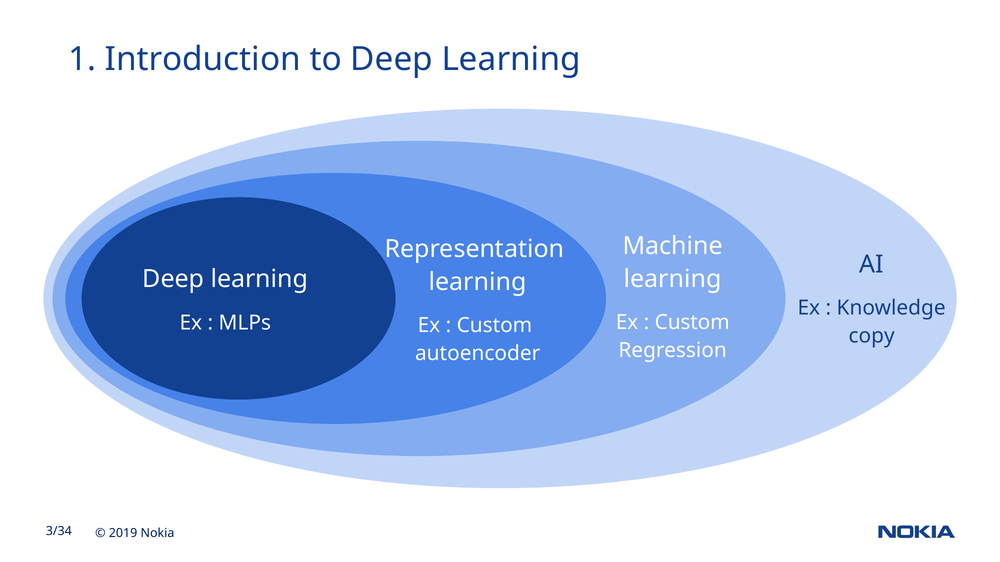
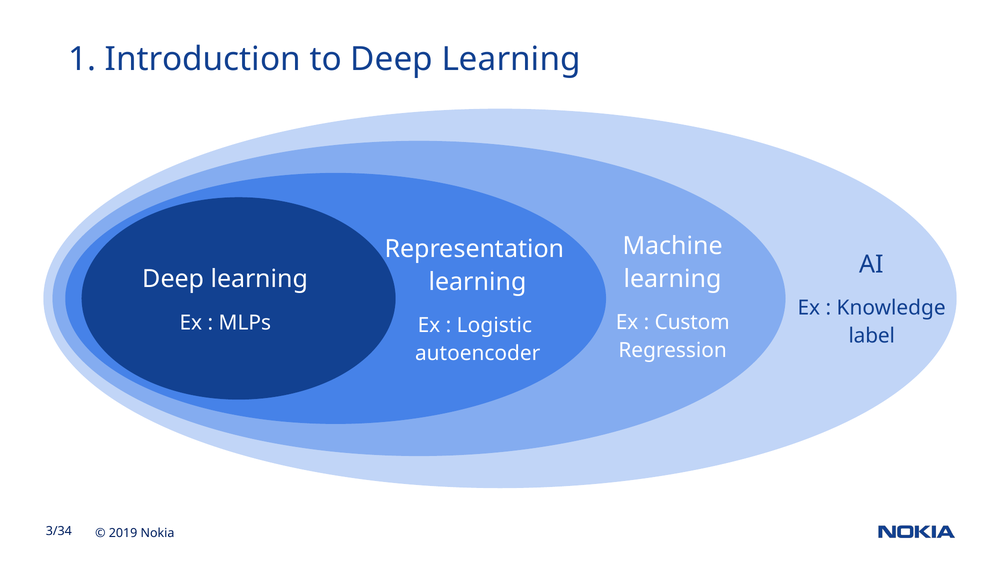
Custom at (494, 326): Custom -> Logistic
copy: copy -> label
